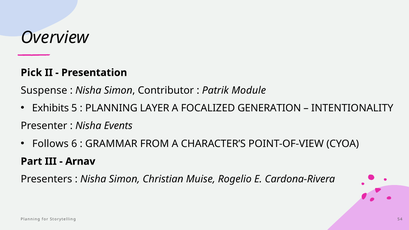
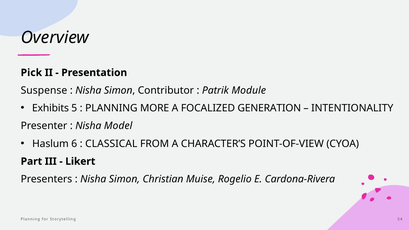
LAYER: LAYER -> MORE
Events: Events -> Model
Follows: Follows -> Haslum
GRAMMAR: GRAMMAR -> CLASSICAL
Arnav: Arnav -> Likert
